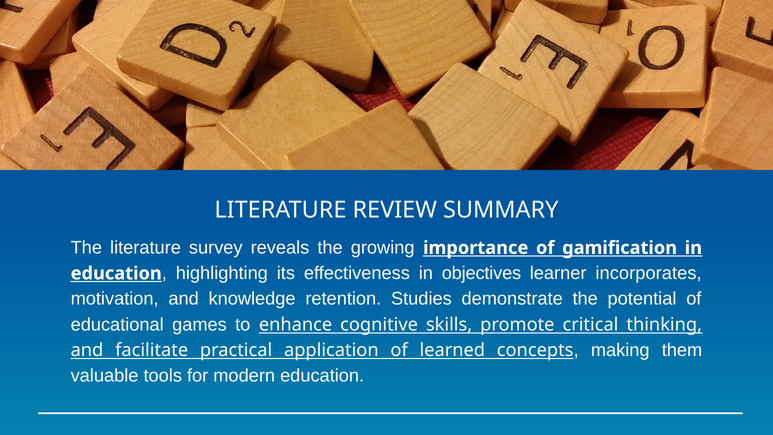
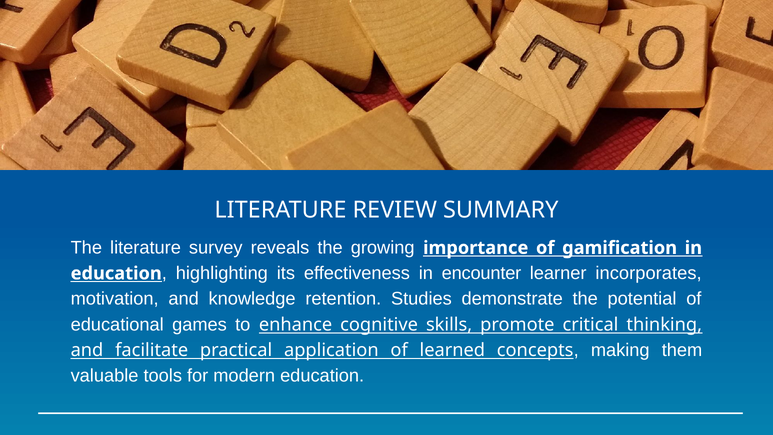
objectives: objectives -> encounter
